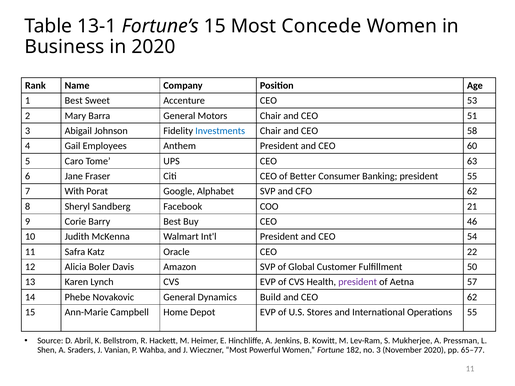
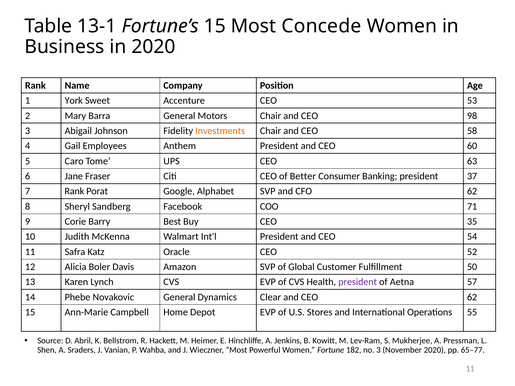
1 Best: Best -> York
51: 51 -> 98
Investments colour: blue -> orange
president 55: 55 -> 37
7 With: With -> Rank
21: 21 -> 71
46: 46 -> 35
22: 22 -> 52
Build: Build -> Clear
